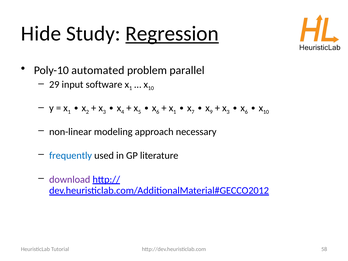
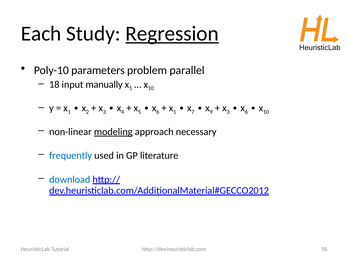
Hide: Hide -> Each
automated: automated -> parameters
29: 29 -> 18
software: software -> manually
modeling underline: none -> present
download colour: purple -> blue
